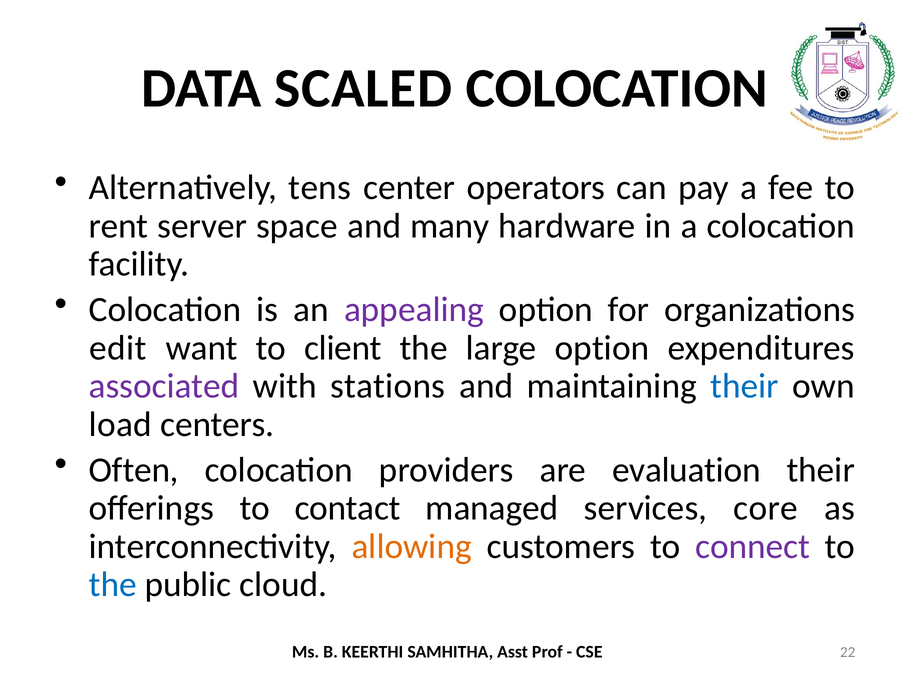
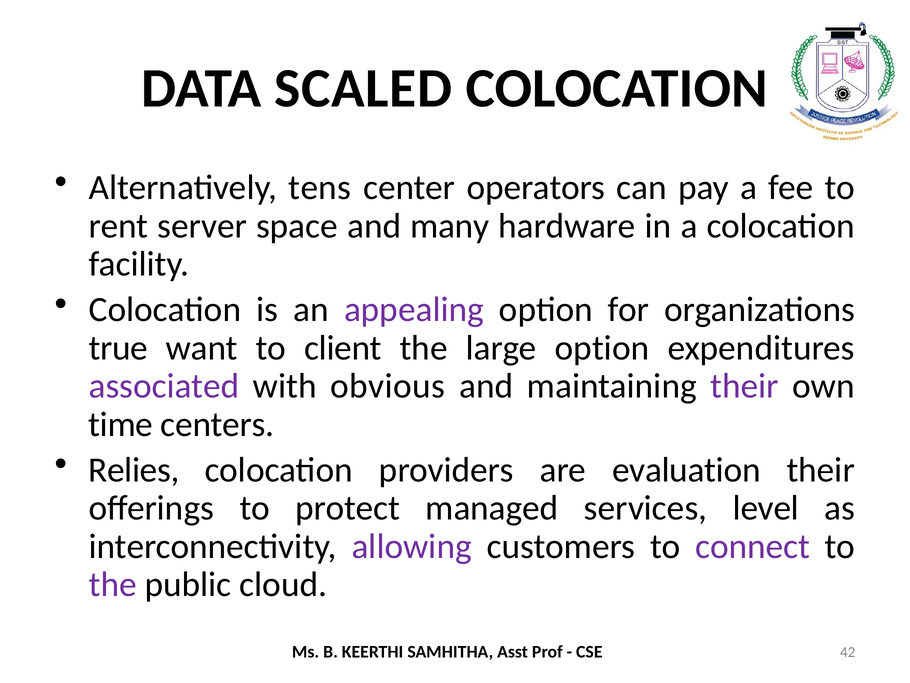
edit: edit -> true
stations: stations -> obvious
their at (745, 386) colour: blue -> purple
load: load -> time
Often: Often -> Relies
contact: contact -> protect
core: core -> level
allowing colour: orange -> purple
the at (113, 584) colour: blue -> purple
22: 22 -> 42
